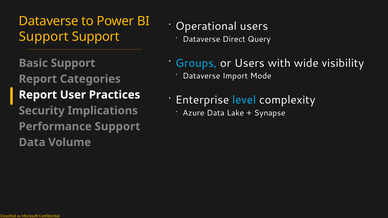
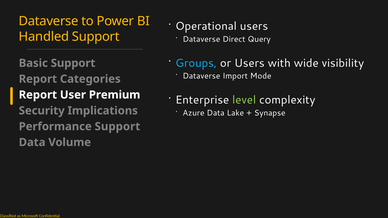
Support at (44, 37): Support -> Handled
Practices: Practices -> Premium
level colour: light blue -> light green
